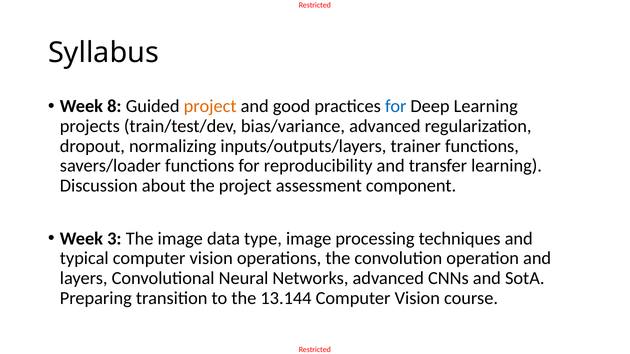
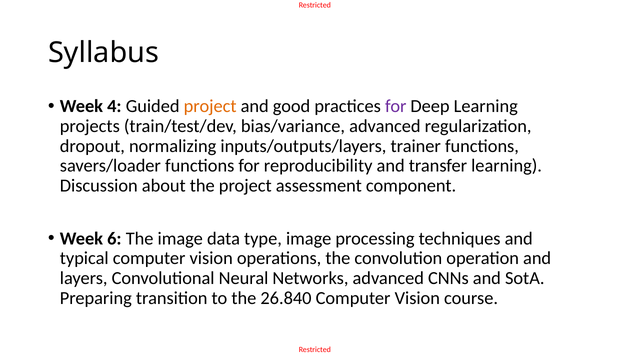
8: 8 -> 4
for at (396, 107) colour: blue -> purple
3: 3 -> 6
13.144: 13.144 -> 26.840
